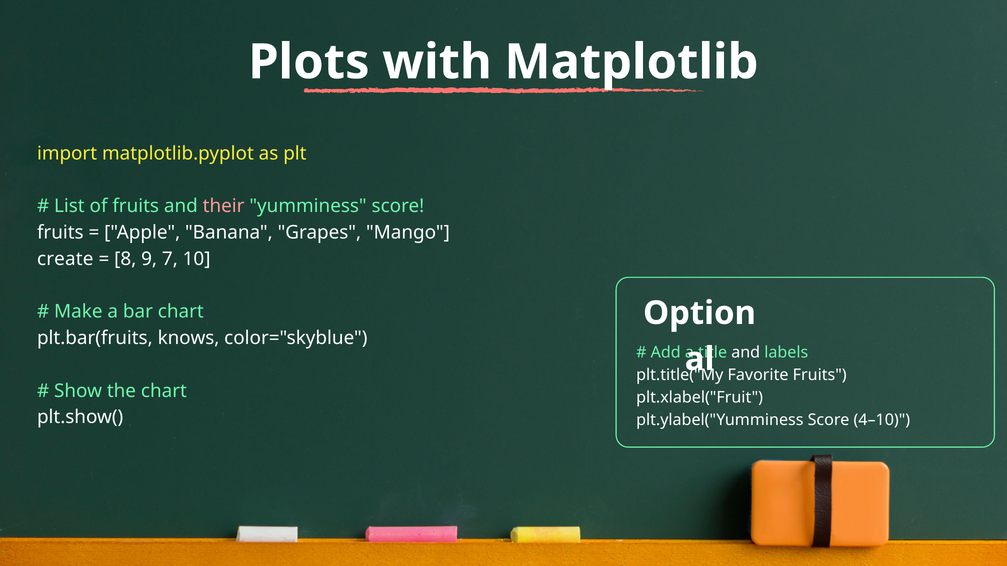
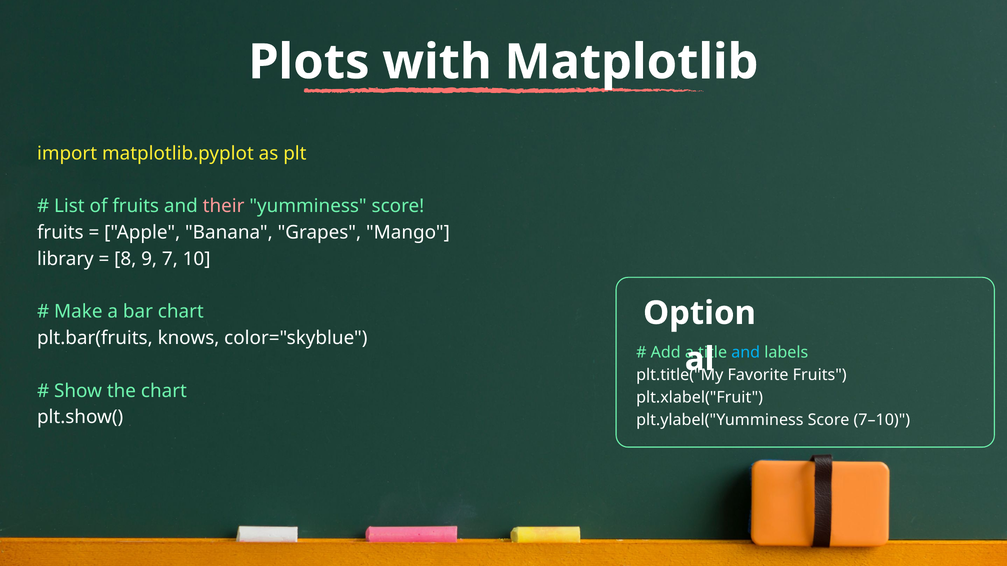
create: create -> library
and at (746, 353) colour: white -> light blue
4–10: 4–10 -> 7–10
